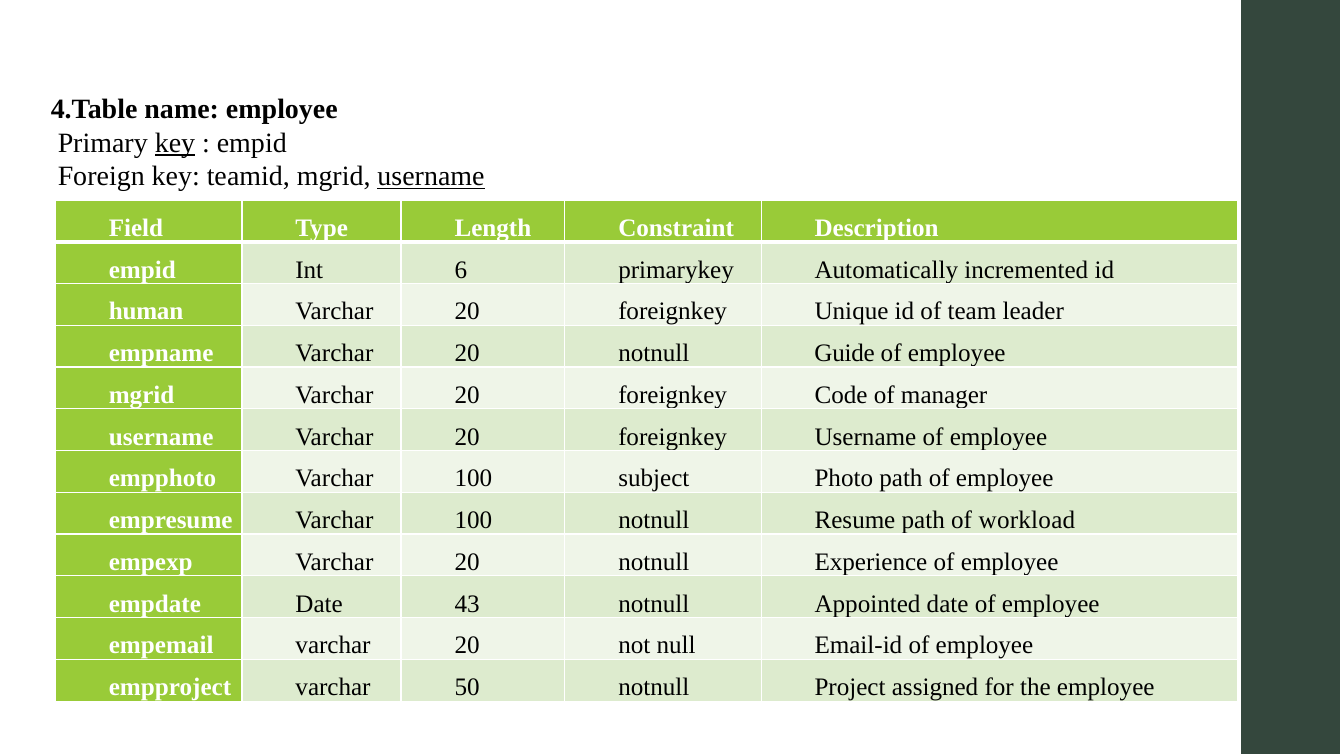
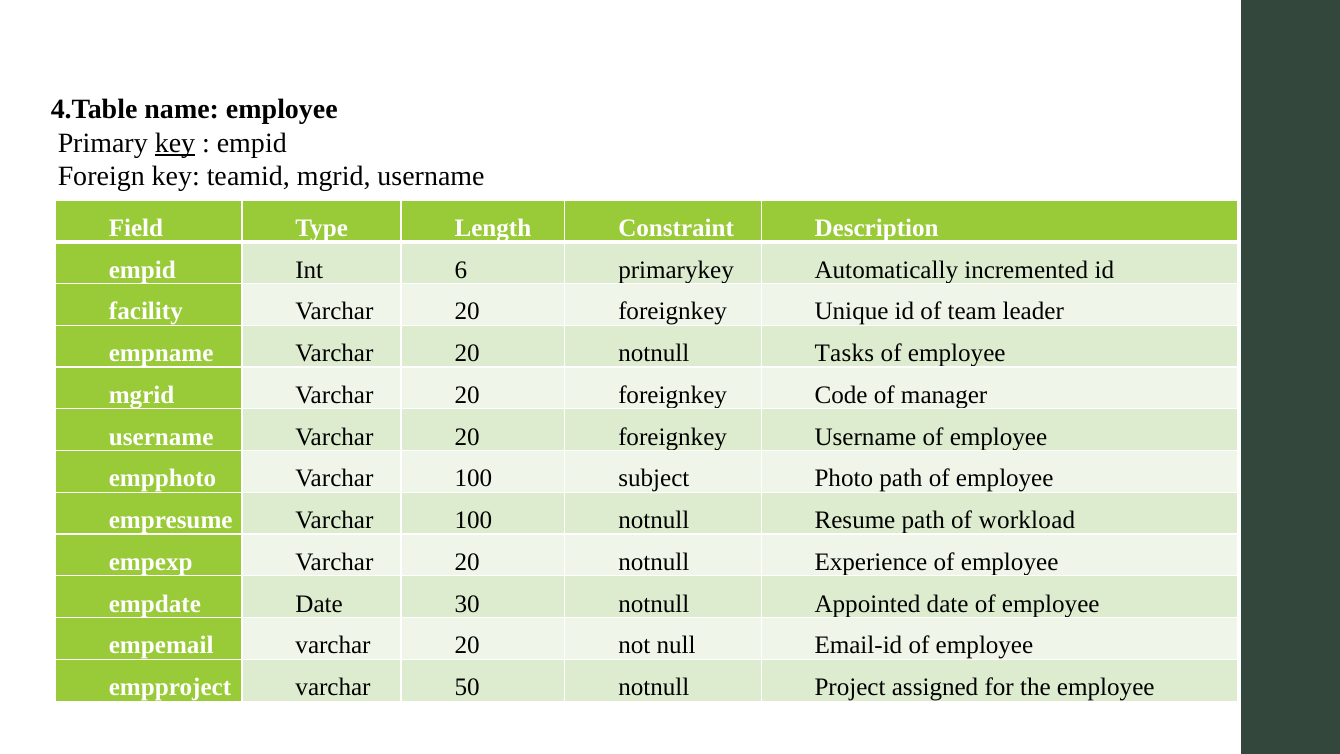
username at (431, 176) underline: present -> none
human: human -> facility
Guide: Guide -> Tasks
43: 43 -> 30
